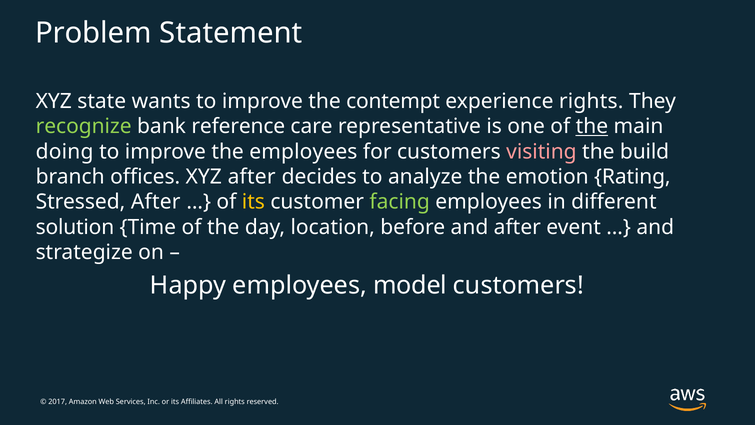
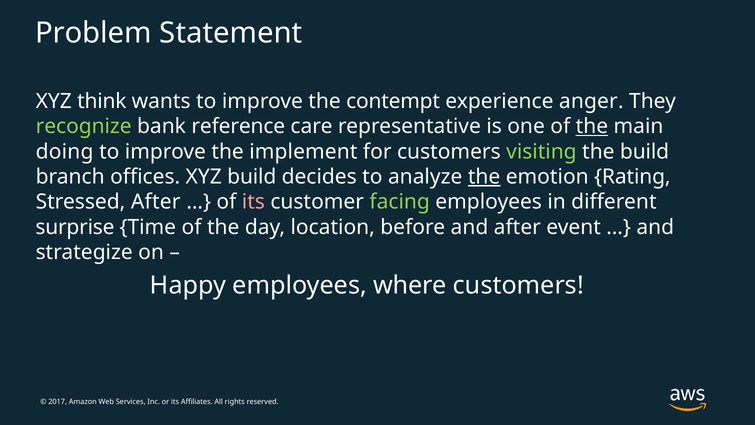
state: state -> think
experience rights: rights -> anger
the employees: employees -> implement
visiting colour: pink -> light green
XYZ after: after -> build
the at (484, 177) underline: none -> present
its at (253, 202) colour: yellow -> pink
solution: solution -> surprise
model: model -> where
